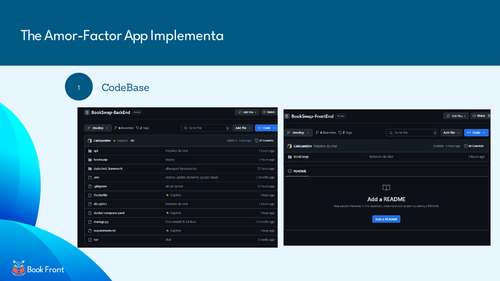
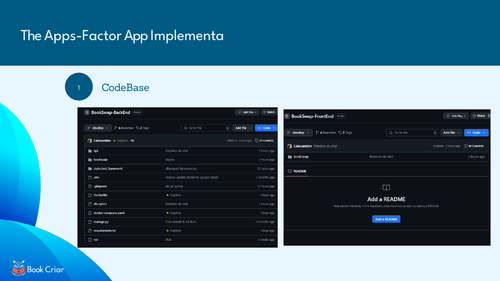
Amor-Factor: Amor-Factor -> Apps-Factor
Front: Front -> Criar
